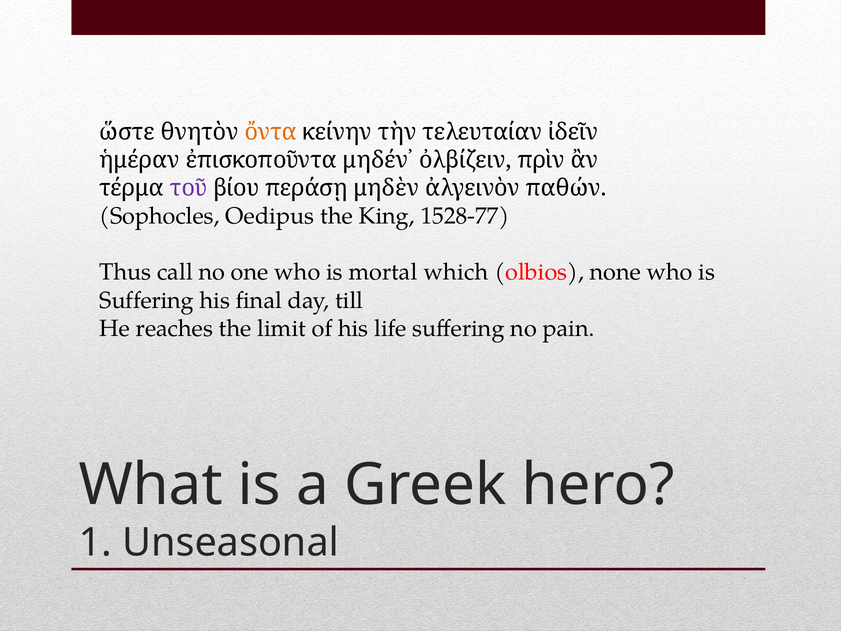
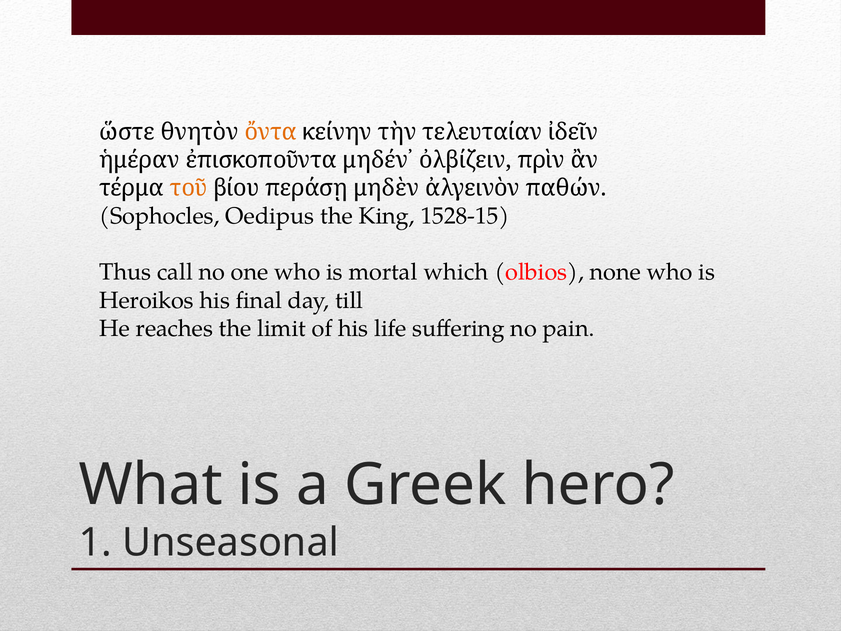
τοῦ colour: purple -> orange
1528-77: 1528-77 -> 1528-15
Suffering at (147, 300): Suffering -> Heroikos
